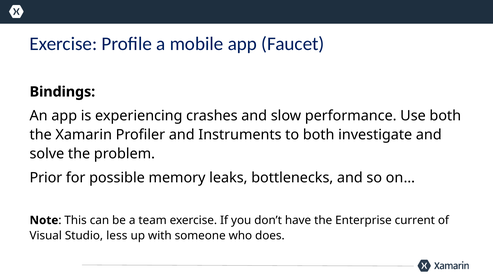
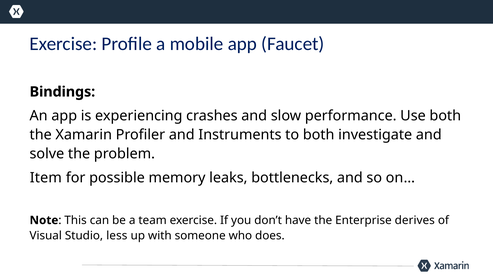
Prior: Prior -> Item
current: current -> derives
